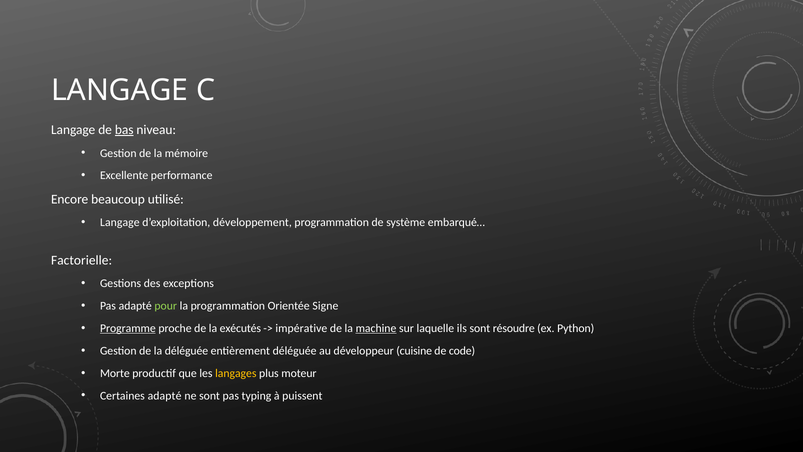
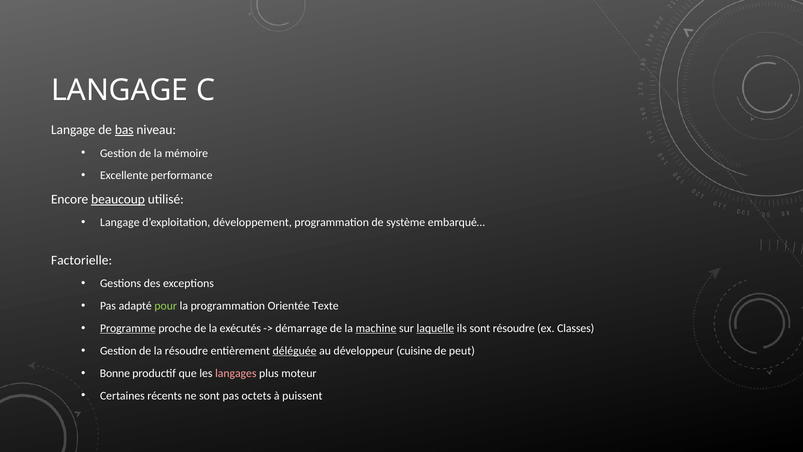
beaucoup underline: none -> present
Signe: Signe -> Texte
impérative: impérative -> démarrage
laquelle underline: none -> present
Python: Python -> Classes
la déléguée: déléguée -> résoudre
déléguée at (295, 351) underline: none -> present
code: code -> peut
Morte: Morte -> Bonne
langages colour: yellow -> pink
Certaines adapté: adapté -> récents
typing: typing -> octets
